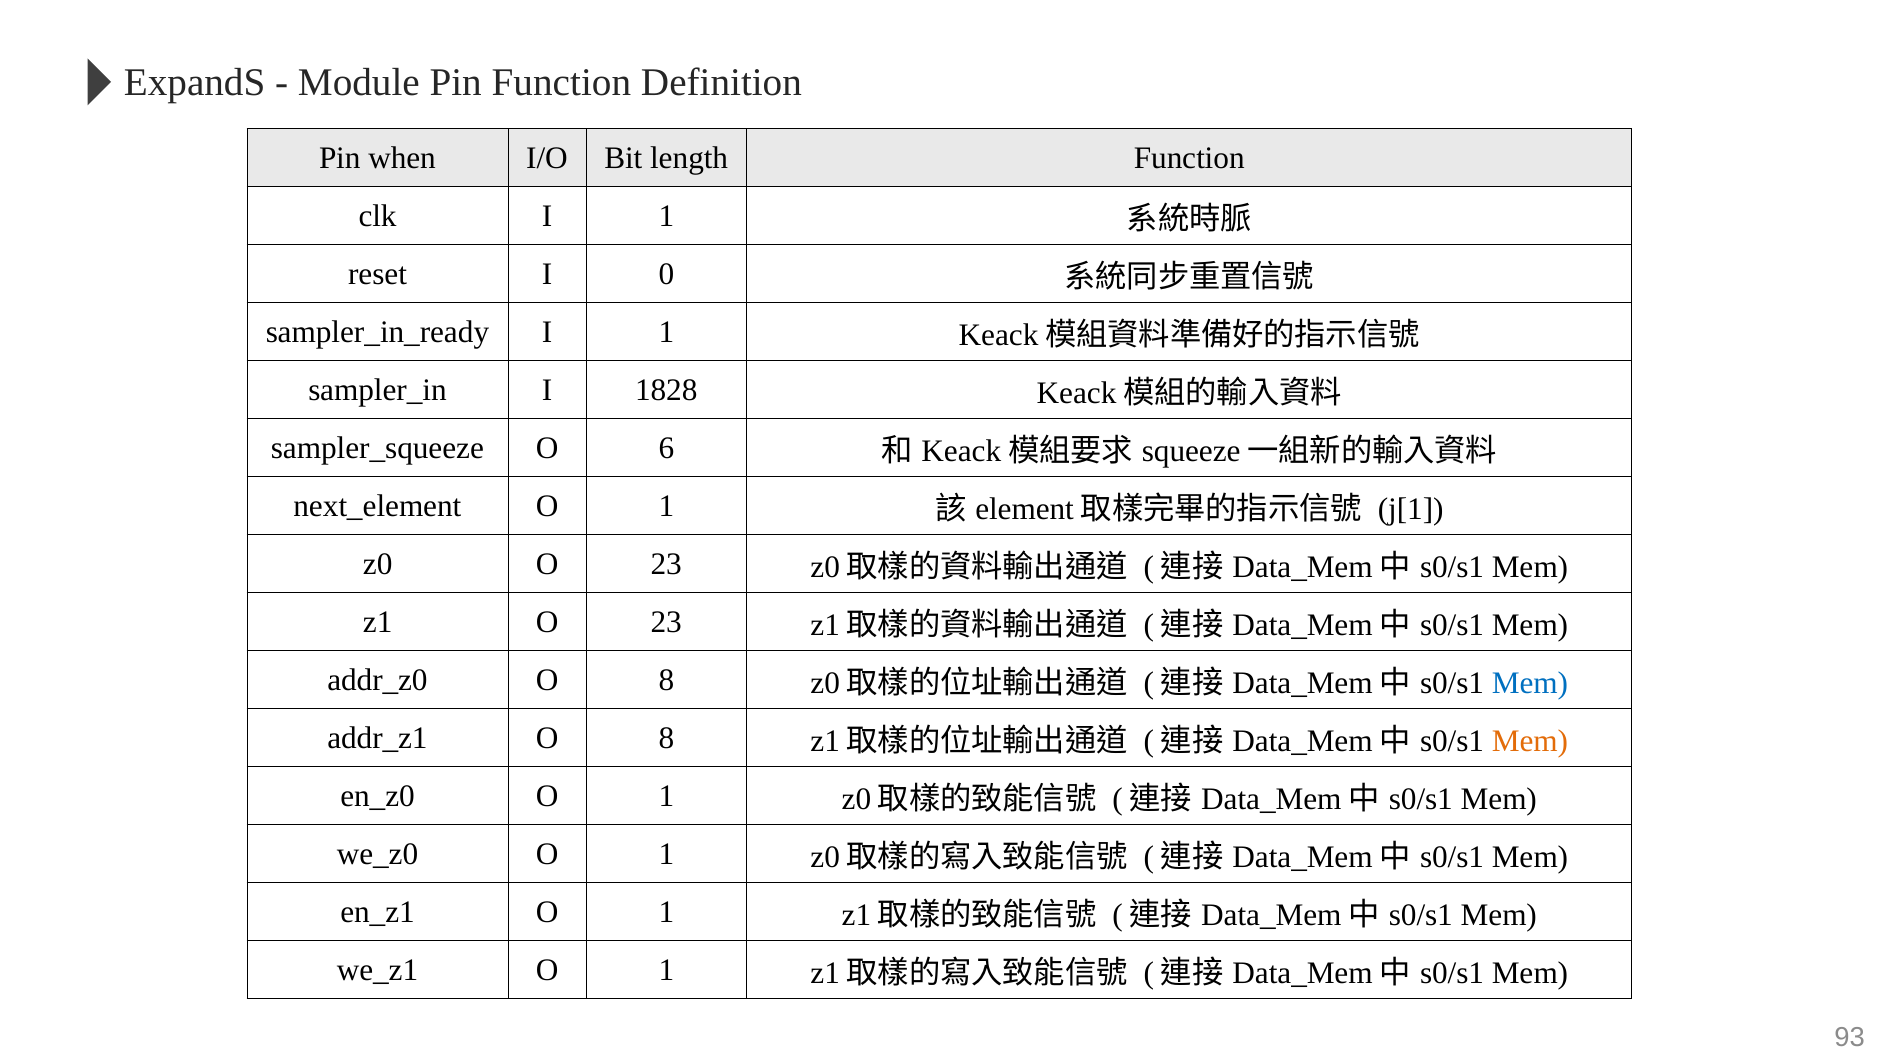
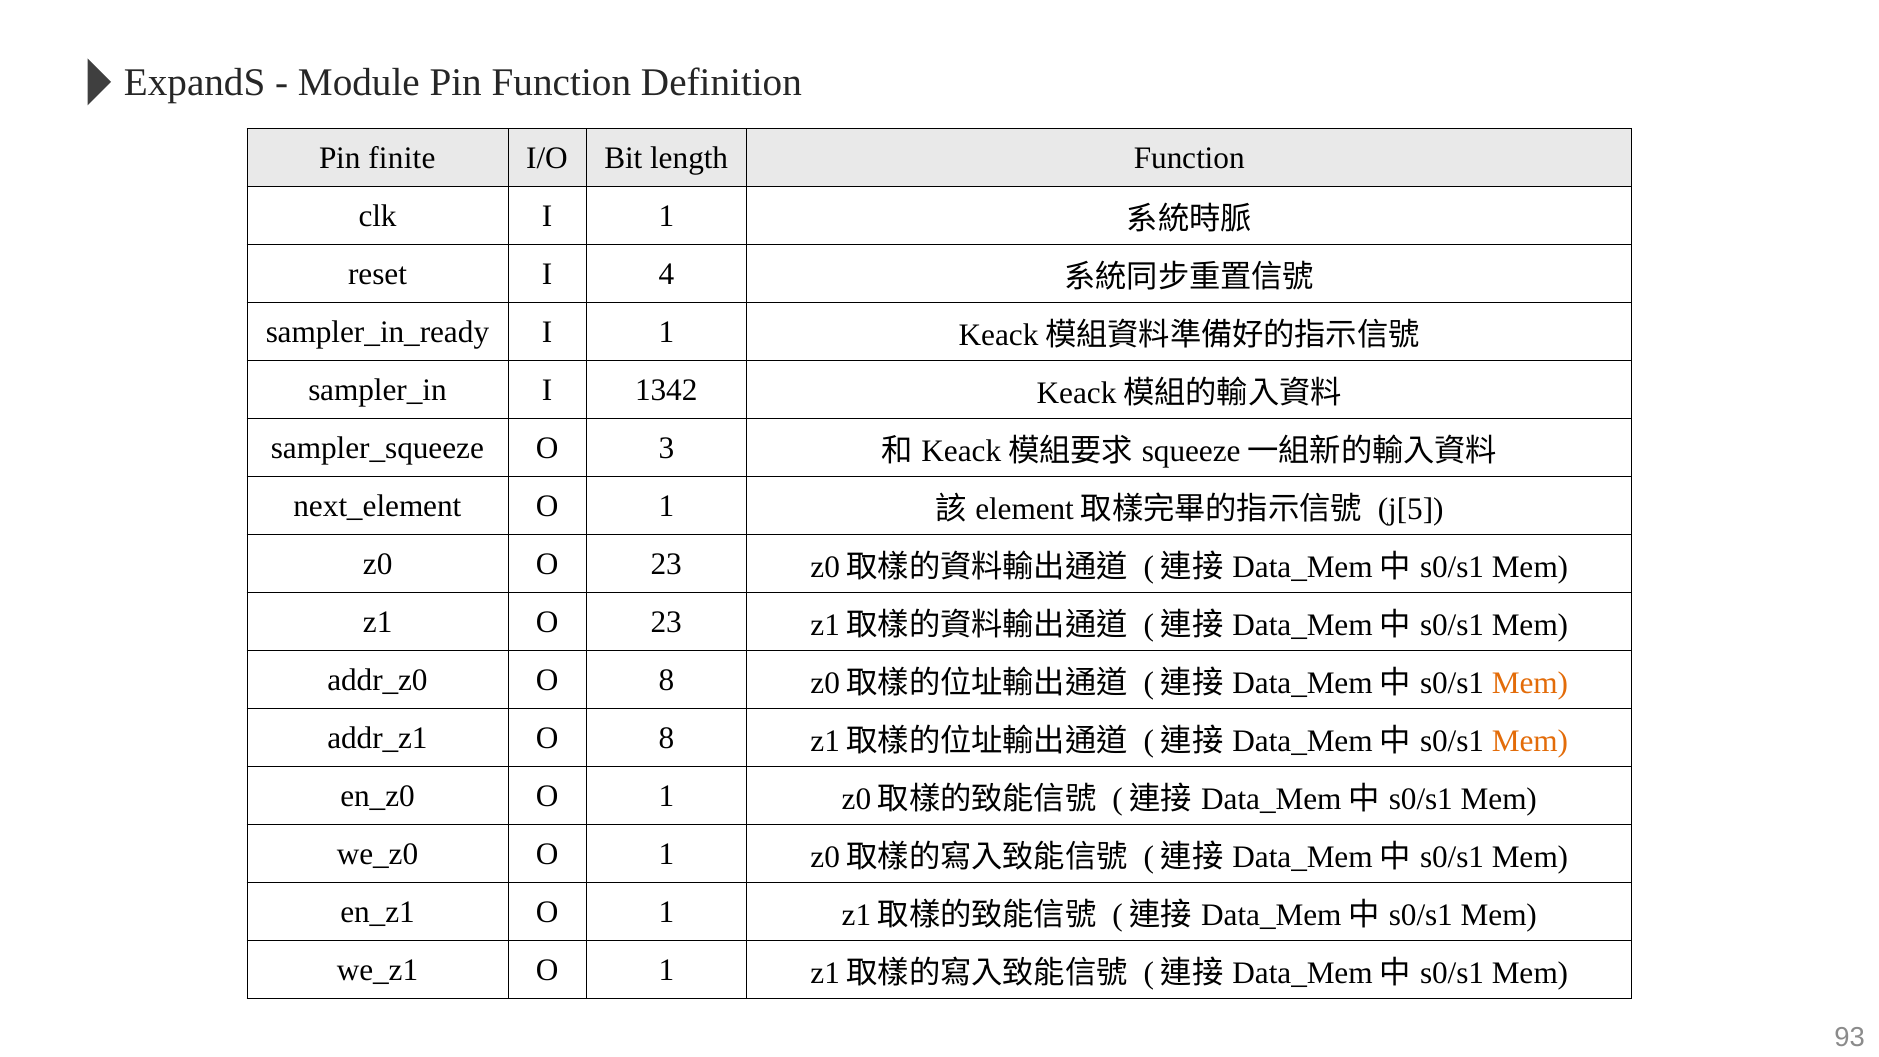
when: when -> finite
0: 0 -> 4
1828: 1828 -> 1342
6: 6 -> 3
j[1: j[1 -> j[5
Mem at (1530, 683) colour: blue -> orange
